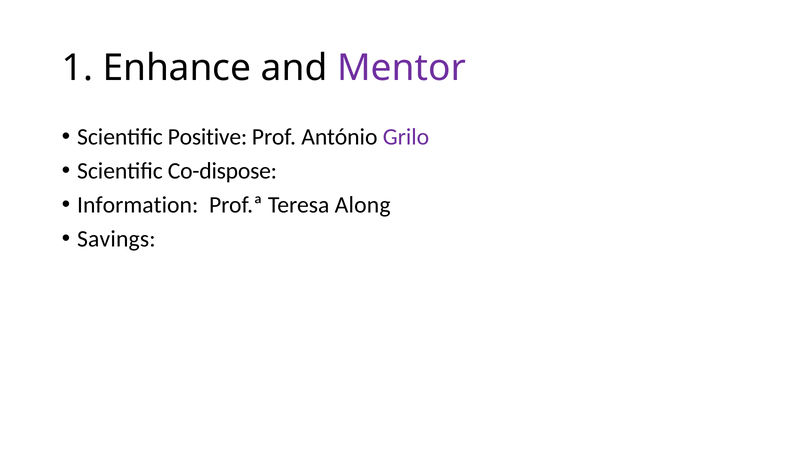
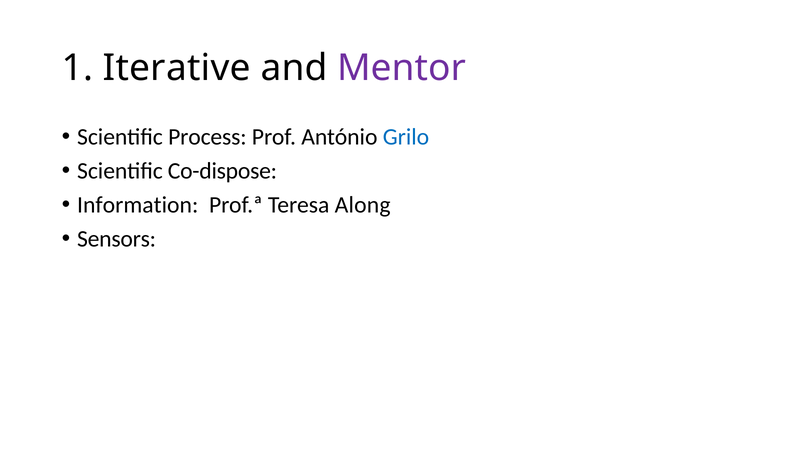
Enhance: Enhance -> Iterative
Positive: Positive -> Process
Grilo colour: purple -> blue
Savings: Savings -> Sensors
